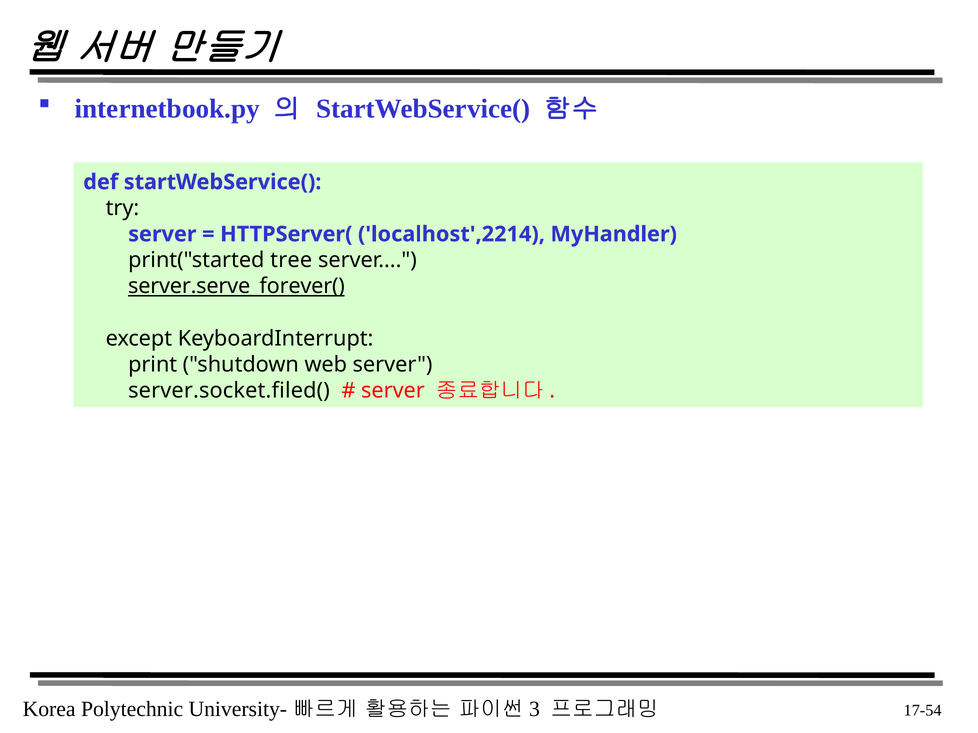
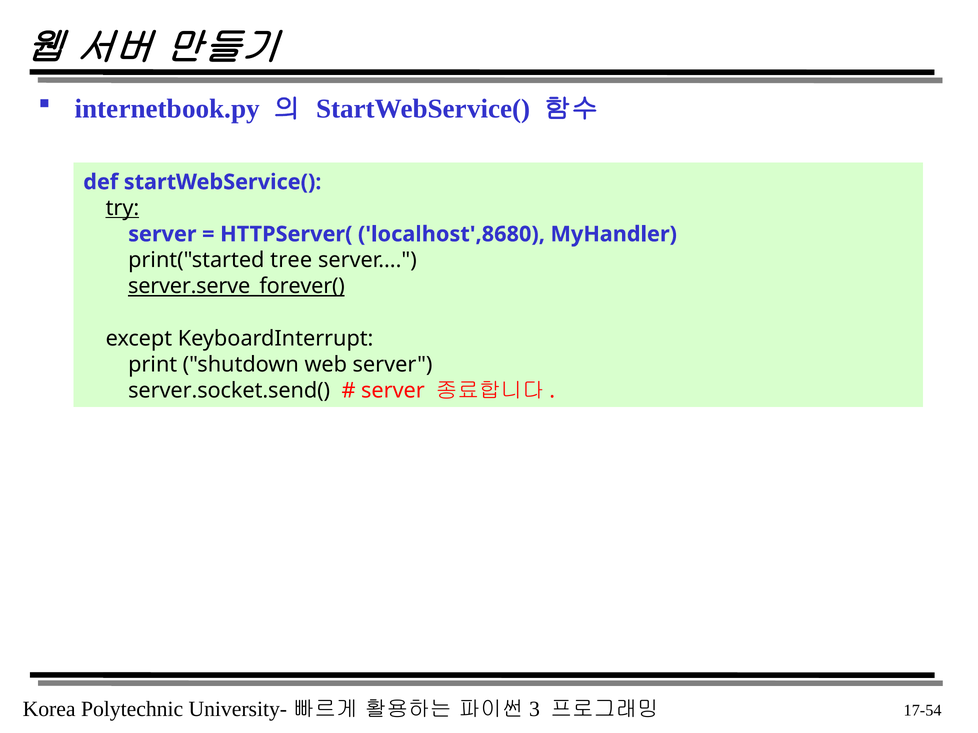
try underline: none -> present
localhost',2214: localhost',2214 -> localhost',8680
server.socket.filed(: server.socket.filed( -> server.socket.send(
